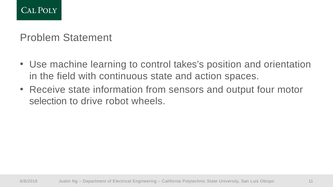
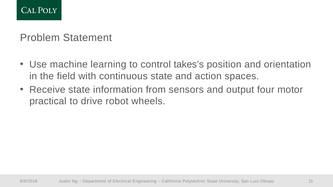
selection: selection -> practical
